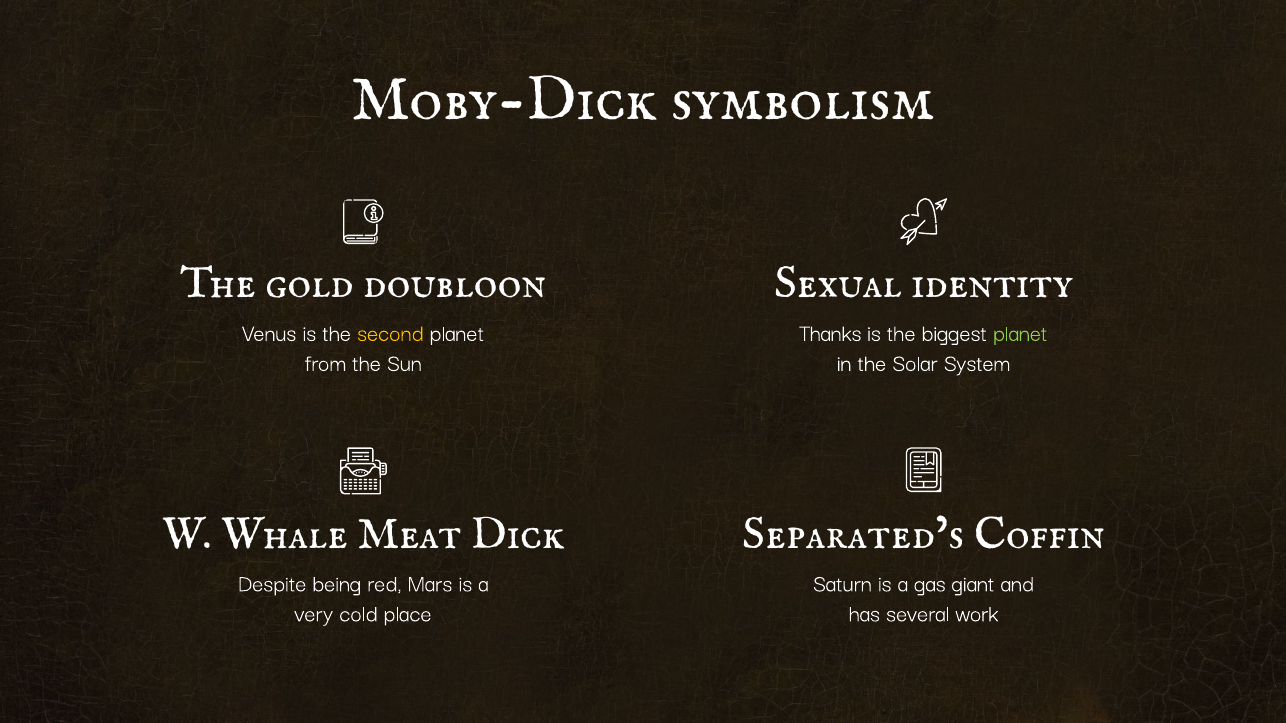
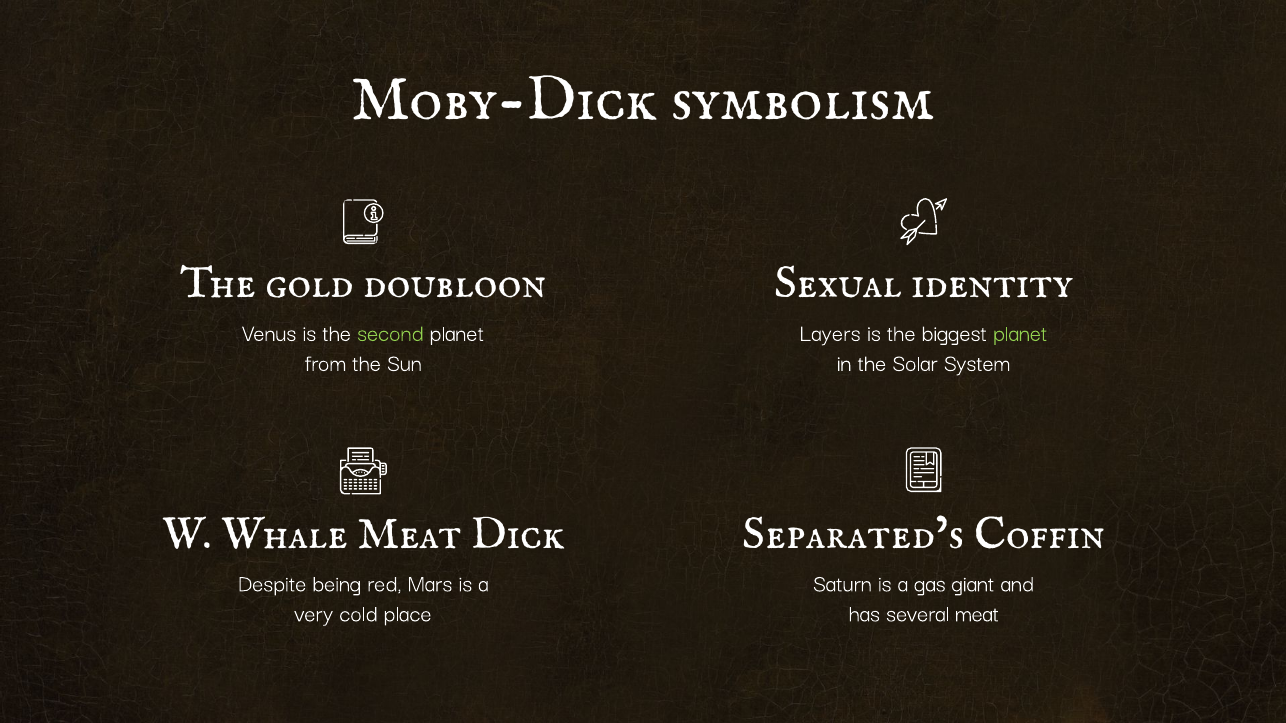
second colour: yellow -> light green
Thanks: Thanks -> Layers
several work: work -> meat
